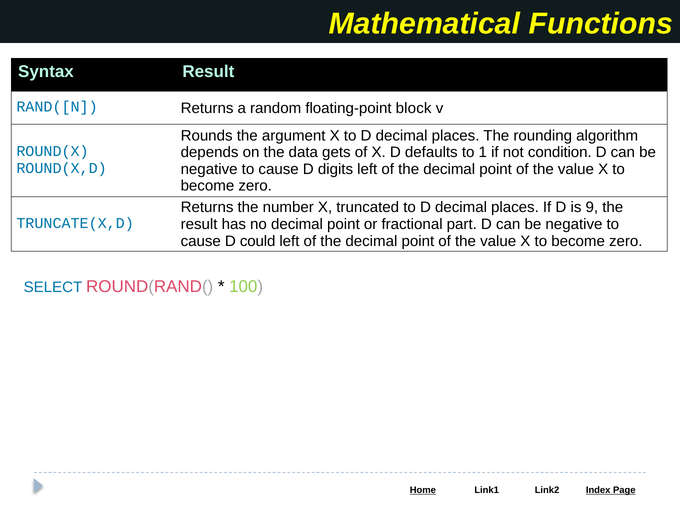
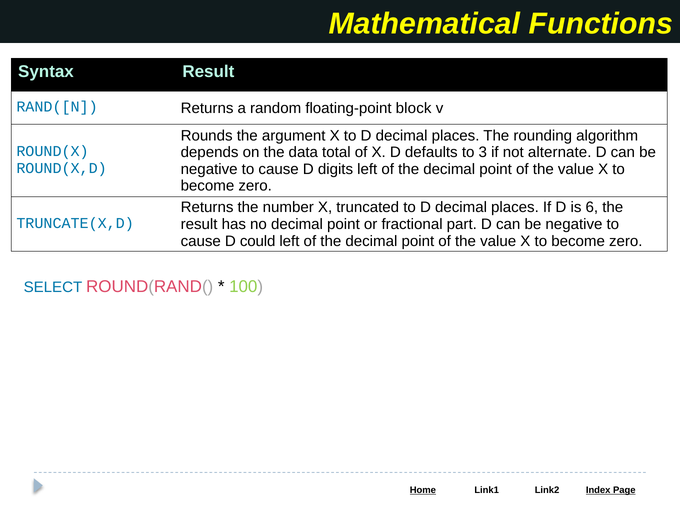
gets: gets -> total
1: 1 -> 3
condition: condition -> alternate
9: 9 -> 6
